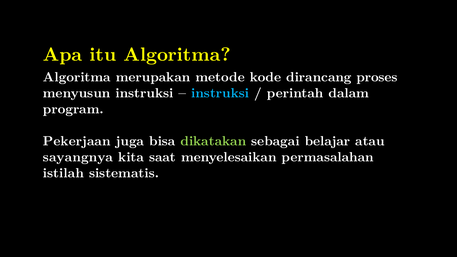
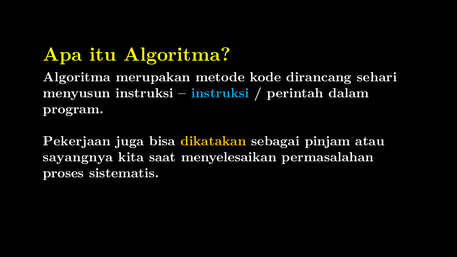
proses: proses -> sehari
dikatakan colour: light green -> yellow
belajar: belajar -> pinjam
istilah: istilah -> proses
